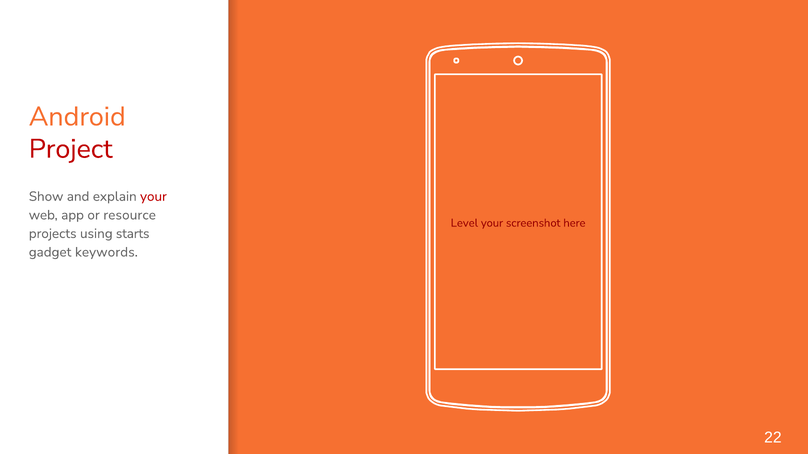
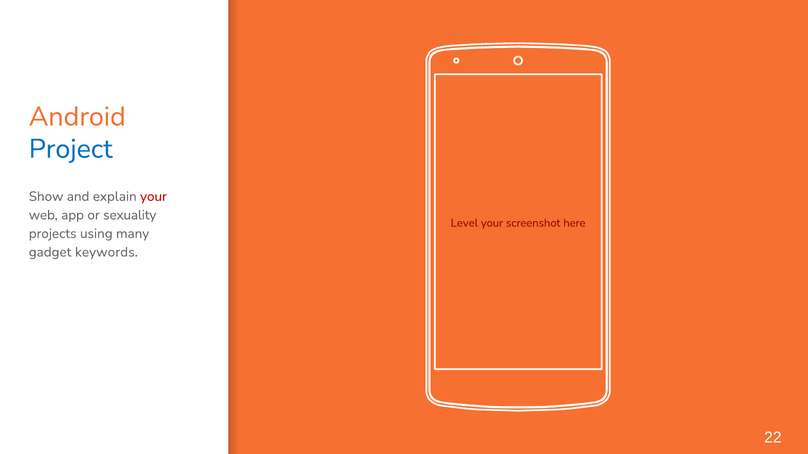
Project colour: red -> blue
resource: resource -> sexuality
starts: starts -> many
